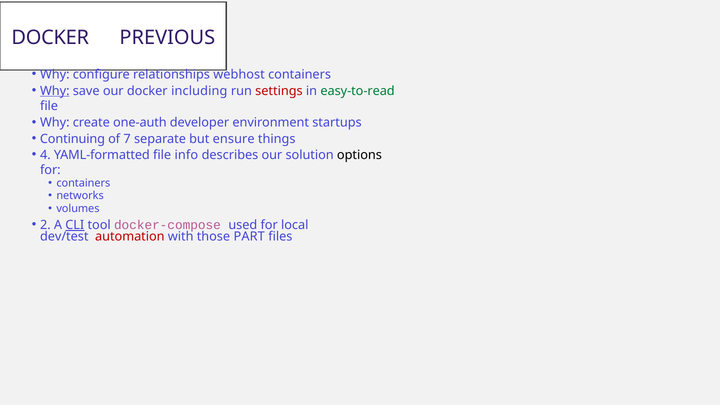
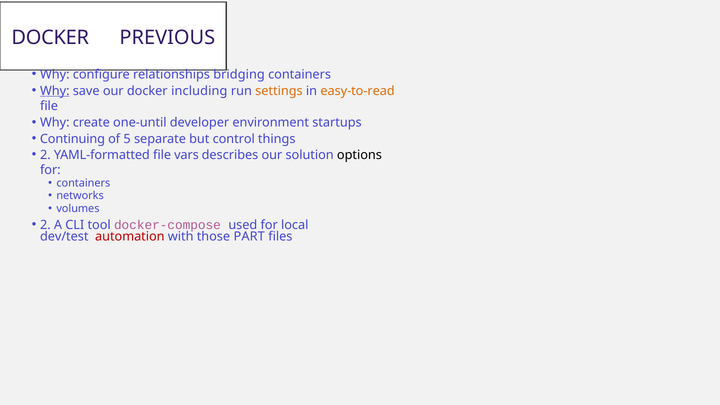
webhost: webhost -> bridging
settings colour: red -> orange
easy-to-read colour: green -> orange
one-auth: one-auth -> one-until
7: 7 -> 5
ensure: ensure -> control
4 at (45, 155): 4 -> 2
info: info -> vars
CLI underline: present -> none
